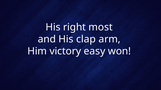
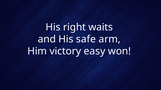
most: most -> waits
clap: clap -> safe
